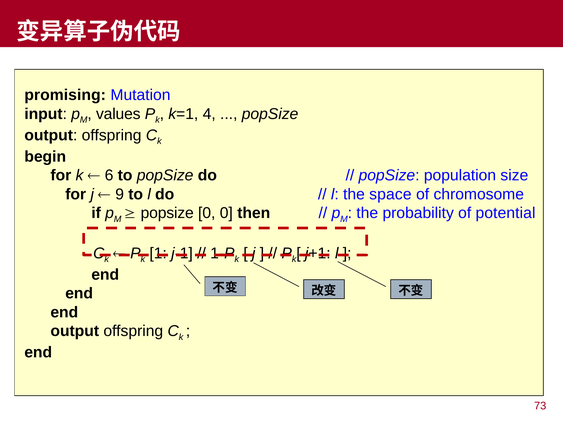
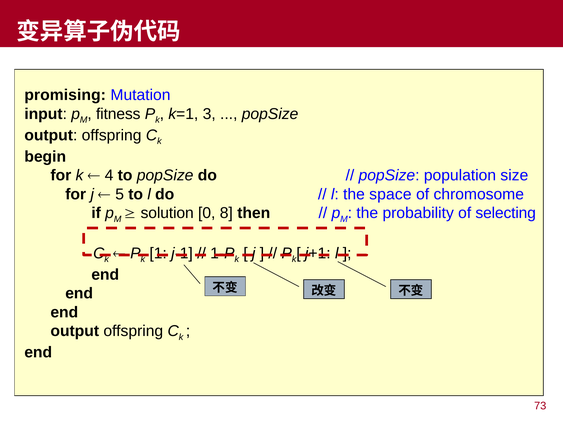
values: values -> fitness
4: 4 -> 3
6: 6 -> 4
9: 9 -> 5
popsize at (167, 213): popsize -> solution
0 0: 0 -> 8
potential: potential -> selecting
